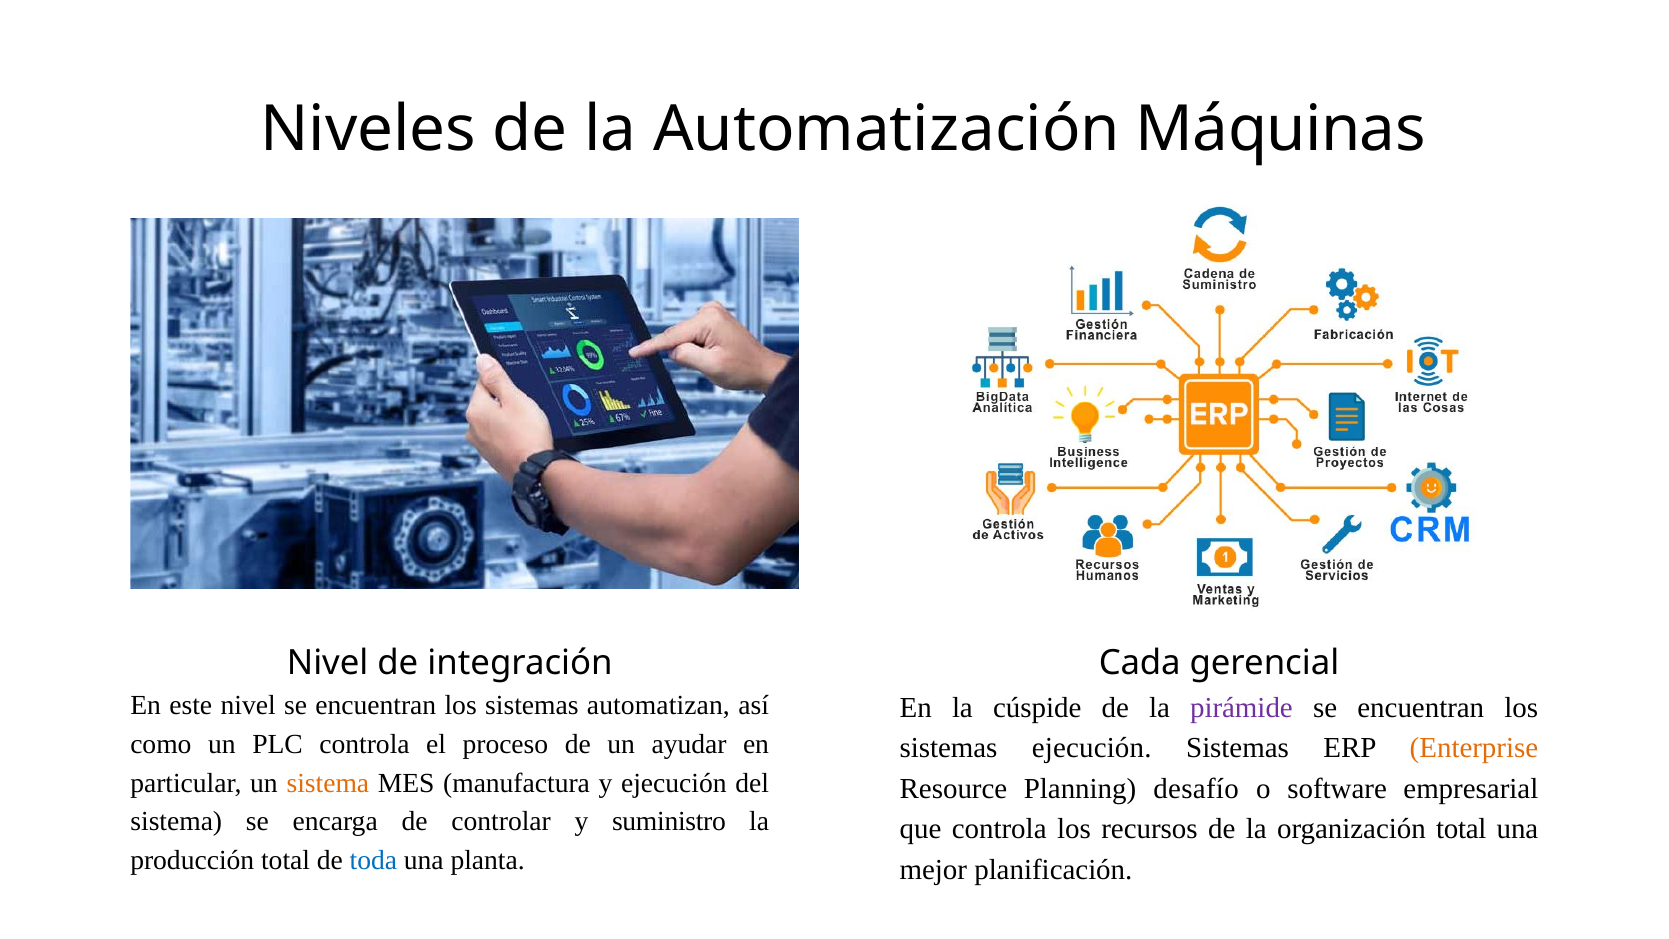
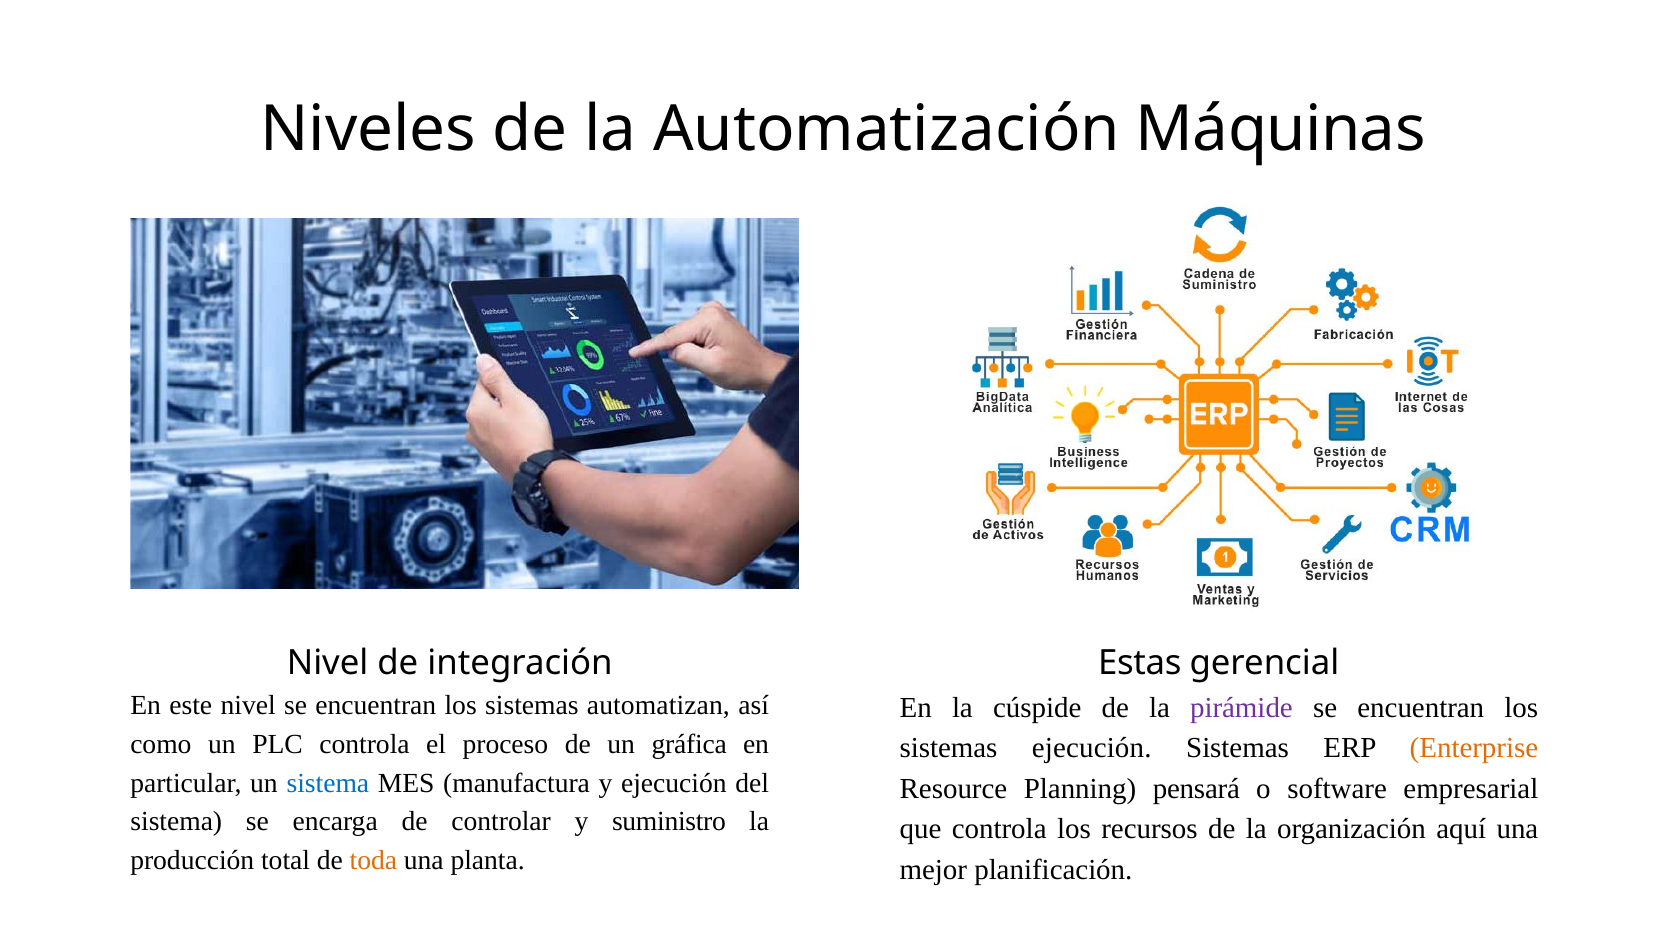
Cada: Cada -> Estas
ayudar: ayudar -> gráfica
sistema at (328, 783) colour: orange -> blue
desafío: desafío -> pensará
organización total: total -> aquí
toda colour: blue -> orange
